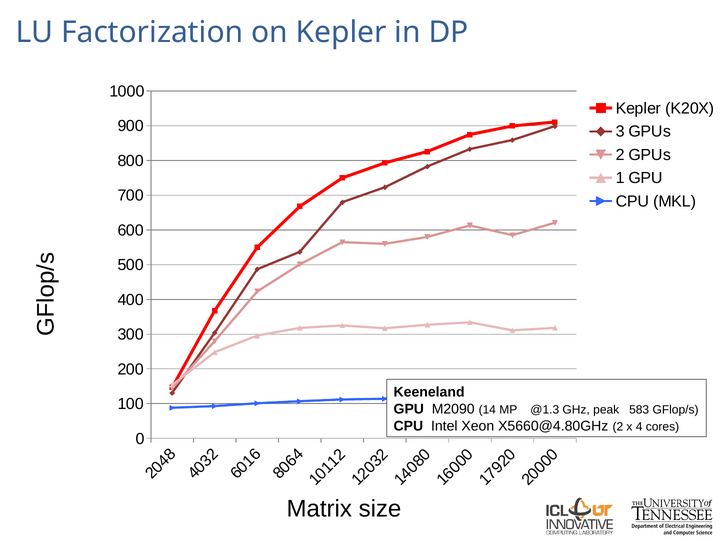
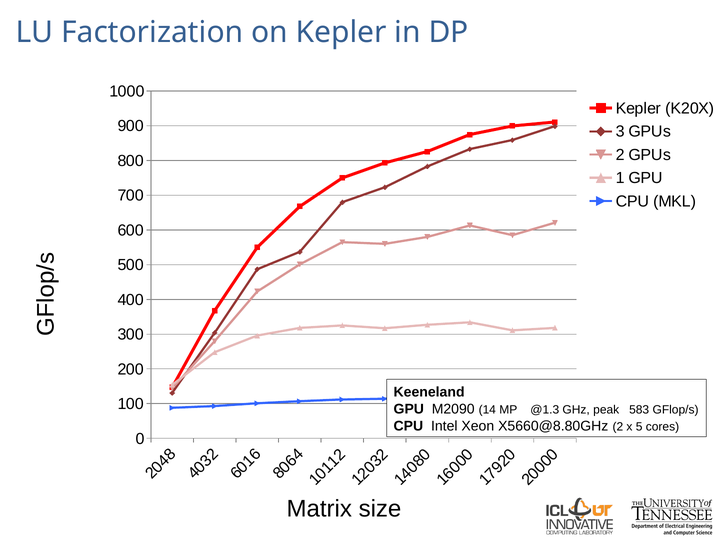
X5660@4.80GHz: X5660@4.80GHz -> X5660@8.80GHz
x 4: 4 -> 5
